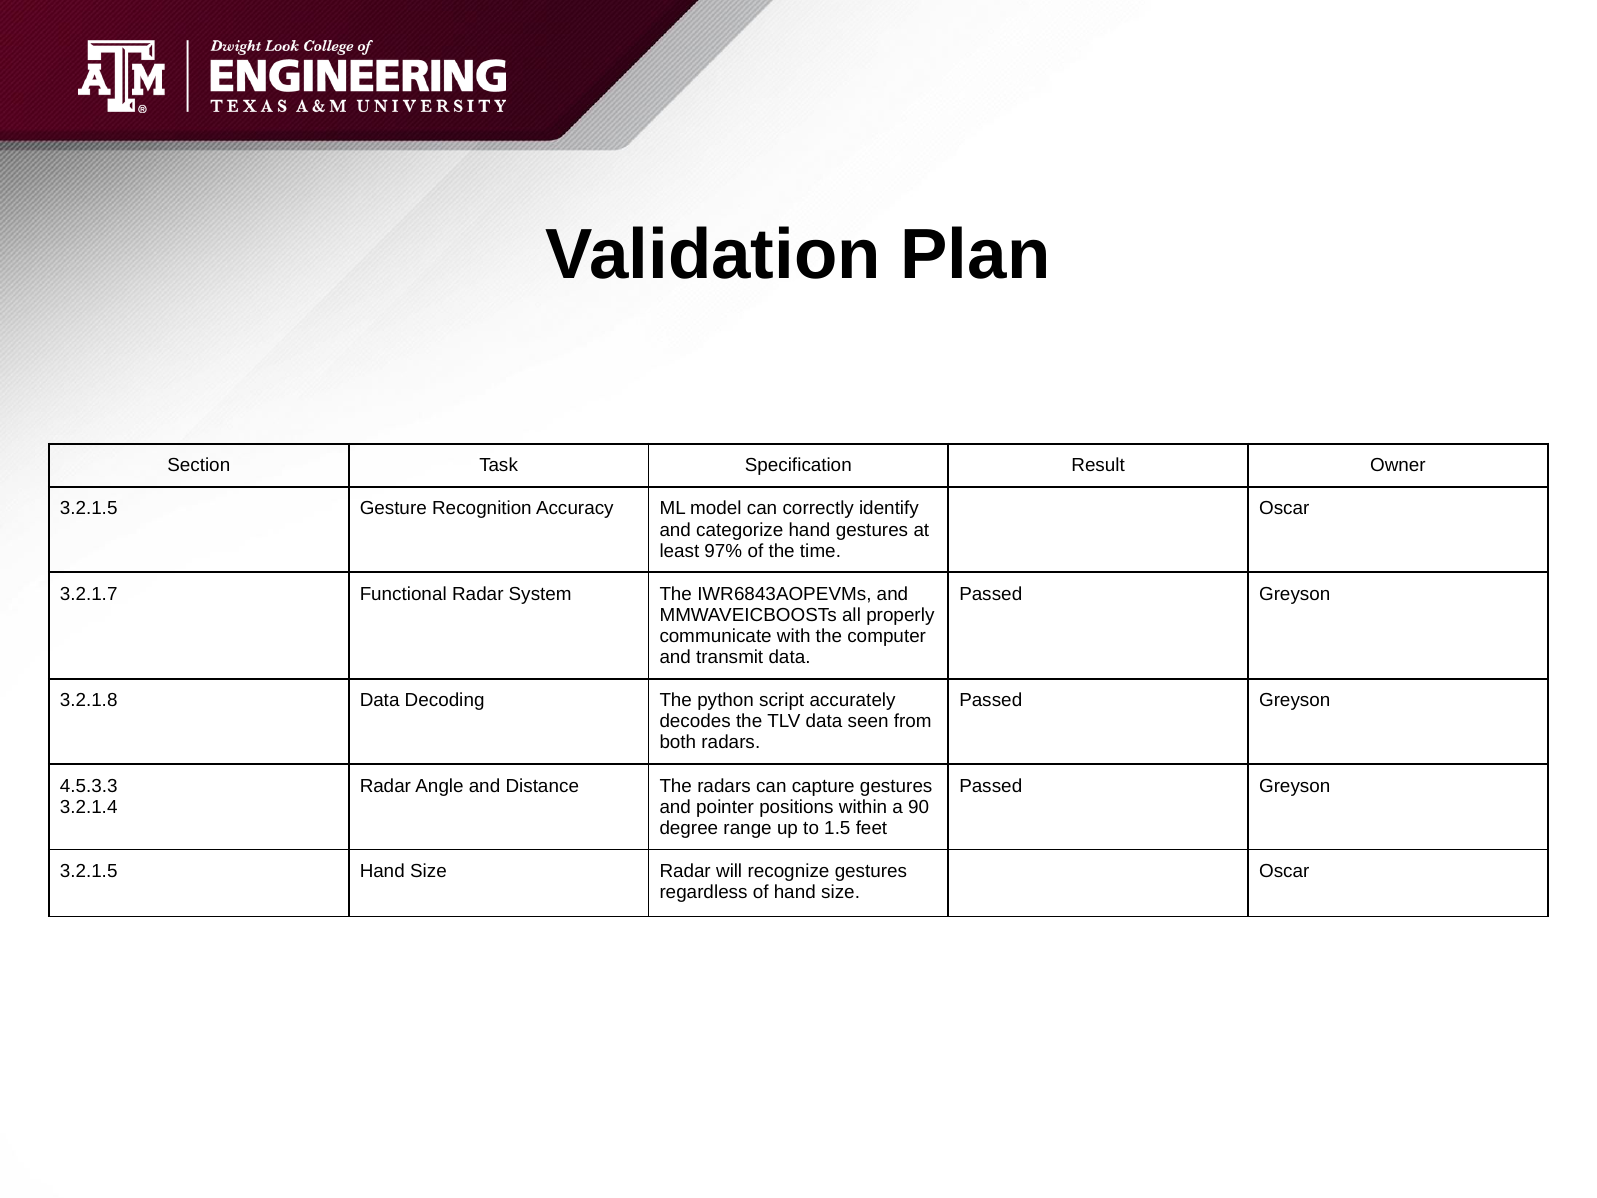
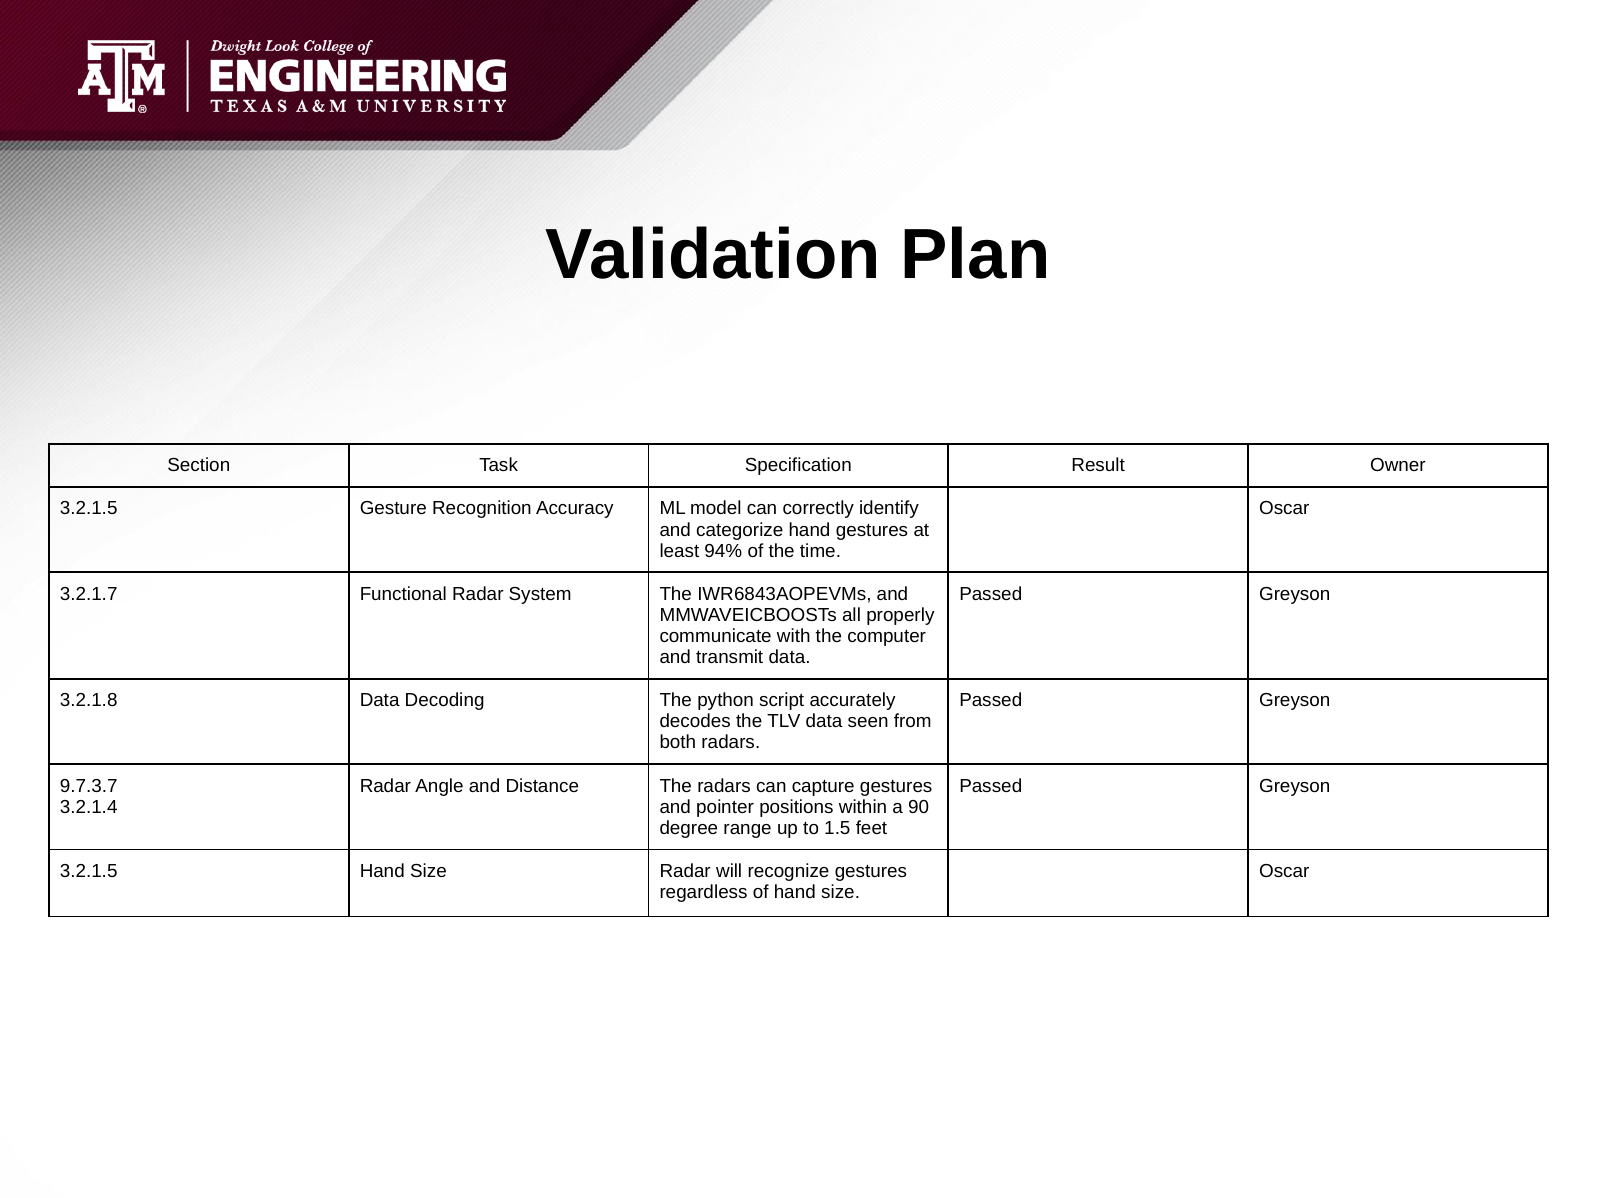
97%: 97% -> 94%
4.5.3.3: 4.5.3.3 -> 9.7.3.7
